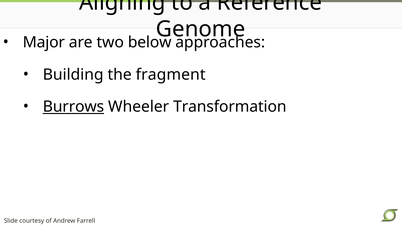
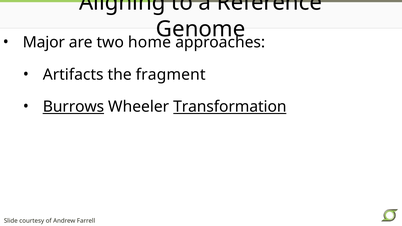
below: below -> home
Building: Building -> Artifacts
Transformation underline: none -> present
